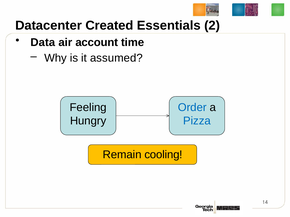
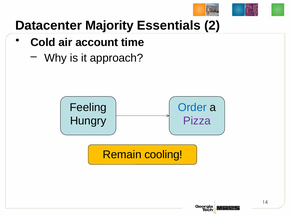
Created: Created -> Majority
Data: Data -> Cold
assumed: assumed -> approach
Pizza colour: blue -> purple
